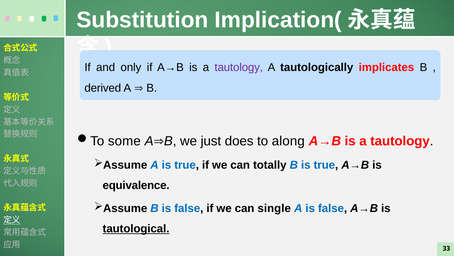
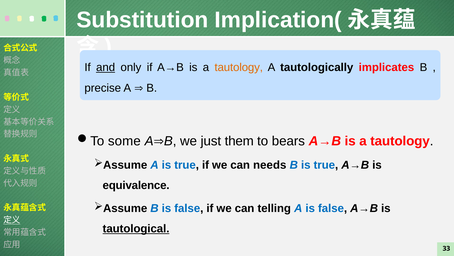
and underline: none -> present
tautology at (239, 67) colour: purple -> orange
derived: derived -> precise
does: does -> them
along: along -> bears
totally: totally -> needs
single: single -> telling
